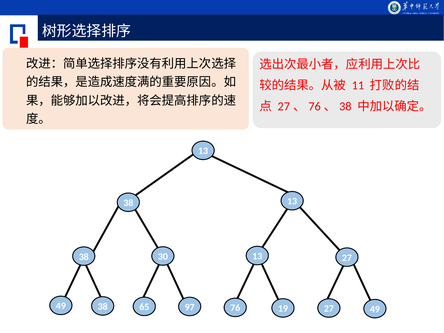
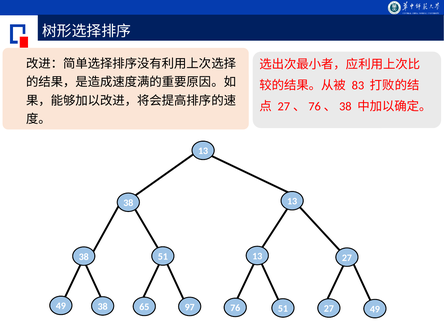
11: 11 -> 83
30 at (163, 257): 30 -> 51
19 at (283, 309): 19 -> 51
